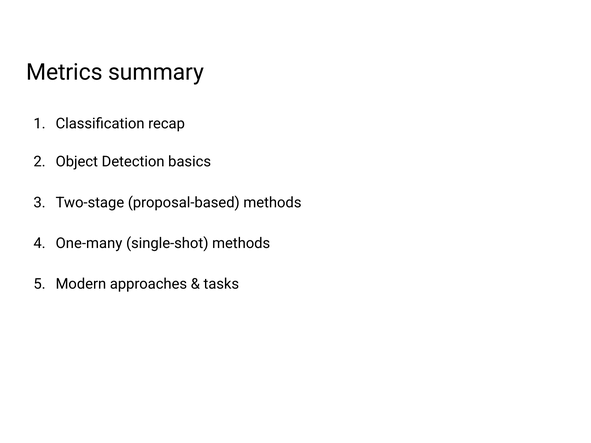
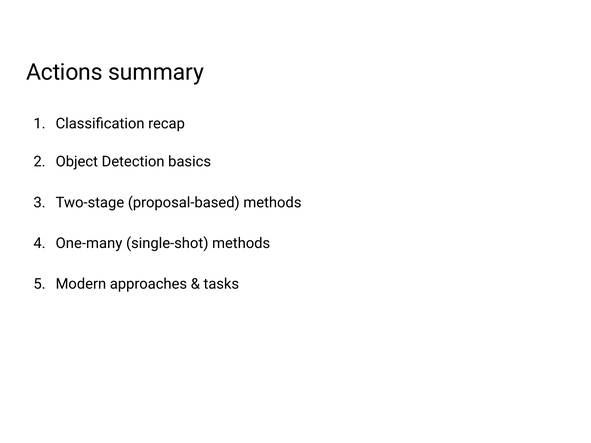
Metrics: Metrics -> Actions
